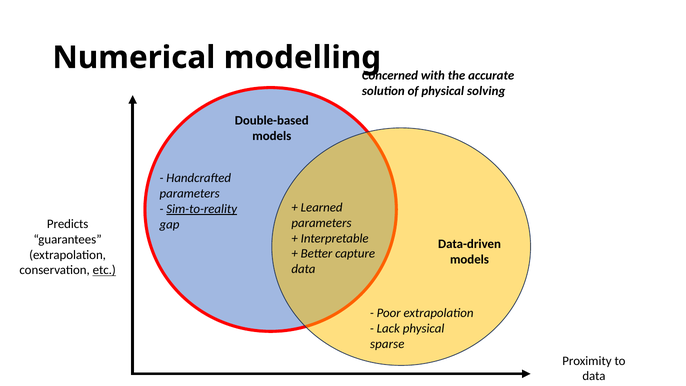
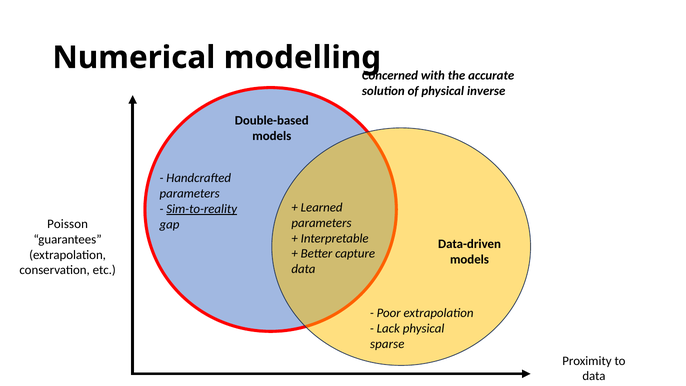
solving: solving -> inverse
Predicts: Predicts -> Poisson
etc underline: present -> none
